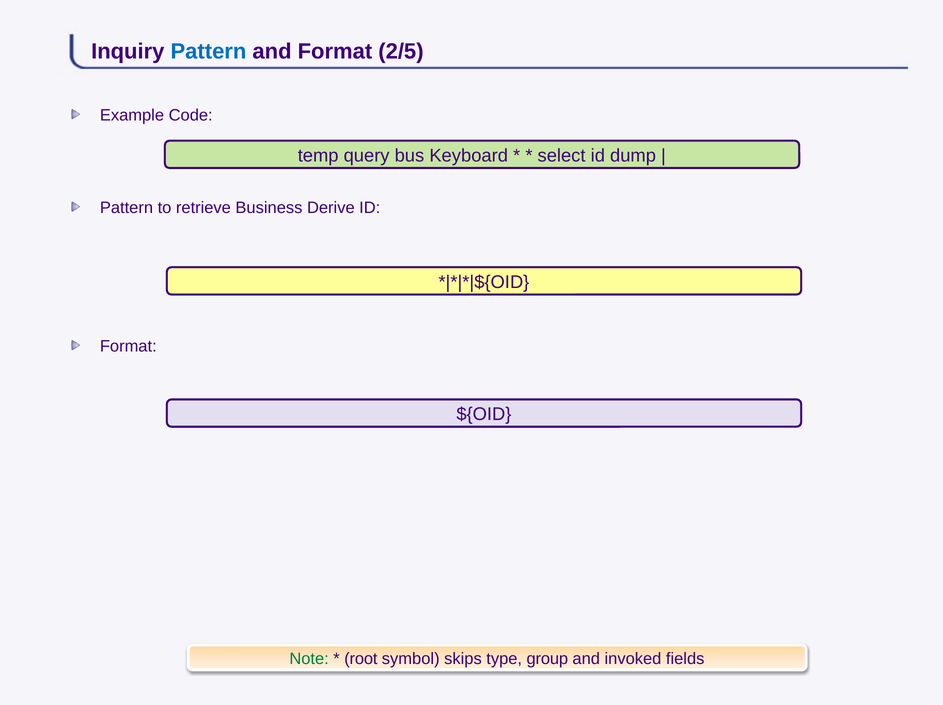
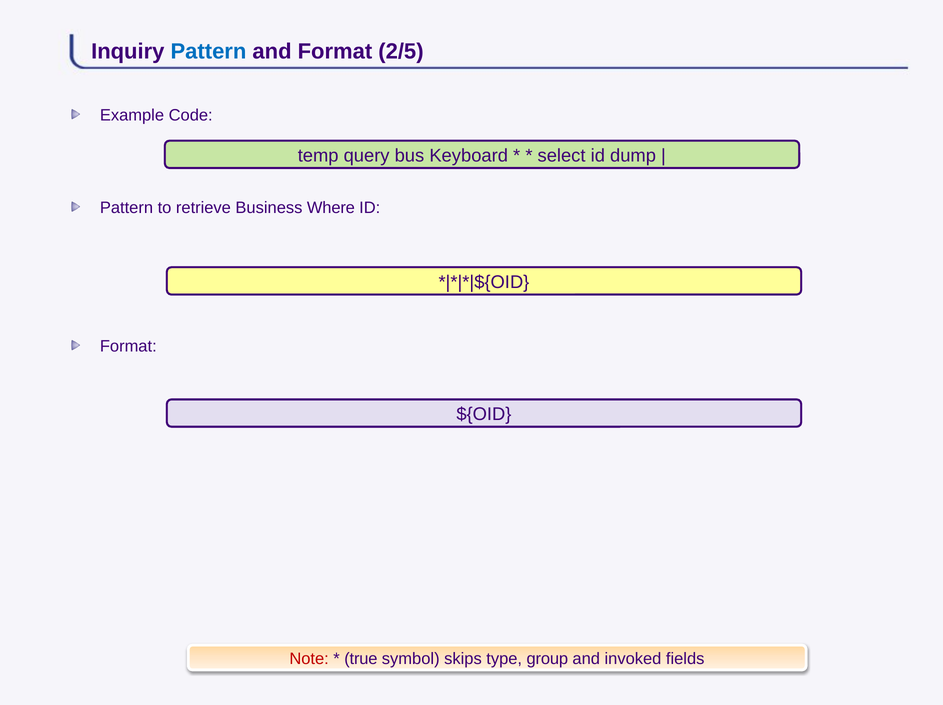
Derive: Derive -> Where
Note colour: green -> red
root: root -> true
